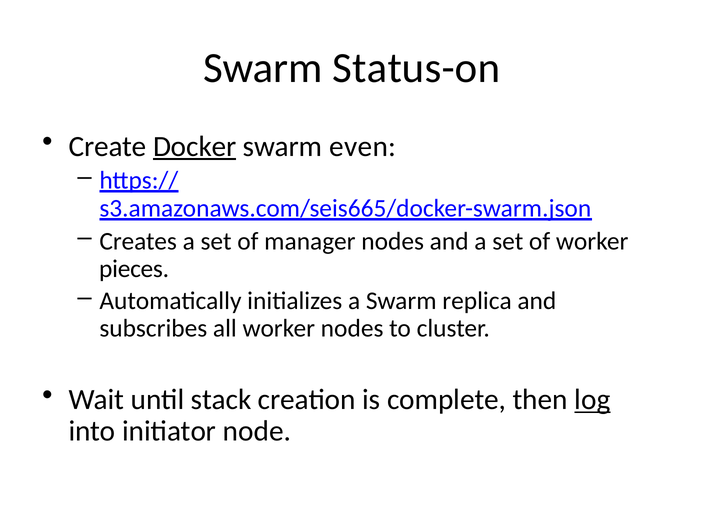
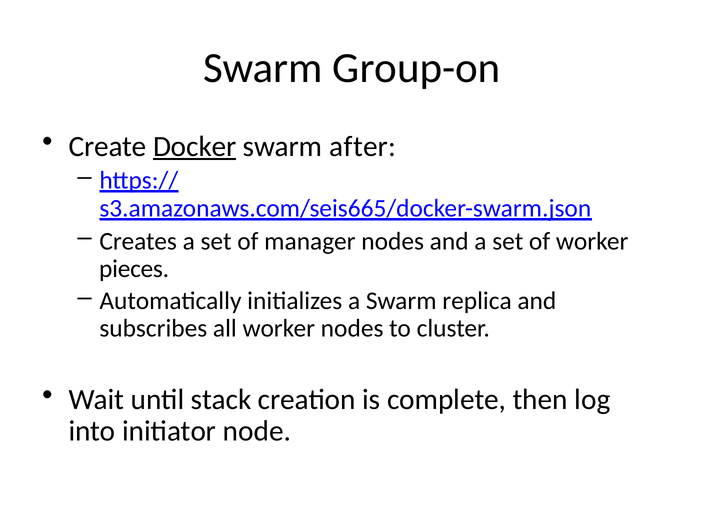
Status-on: Status-on -> Group-on
even: even -> after
log underline: present -> none
